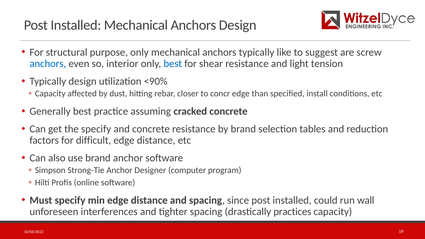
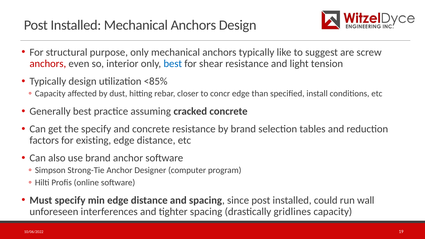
anchors at (48, 64) colour: blue -> red
<90%: <90% -> <85%
difficult: difficult -> existing
practices: practices -> gridlines
